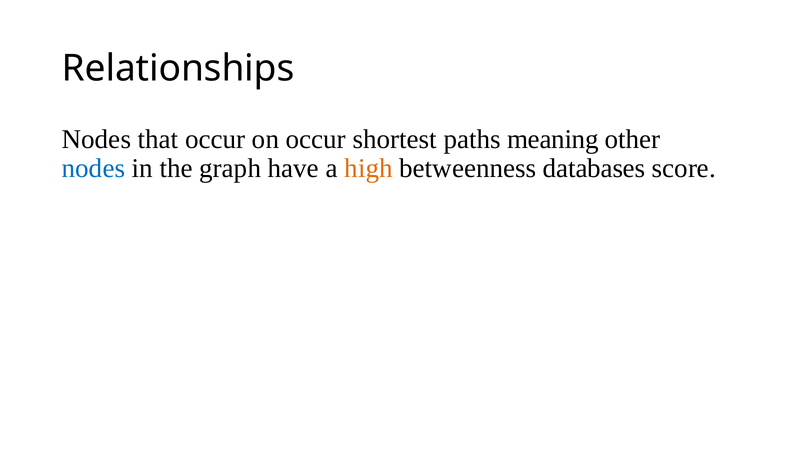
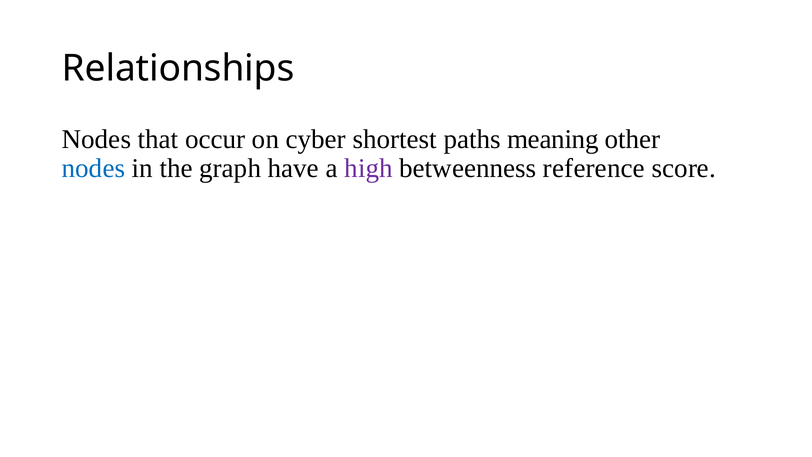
on occur: occur -> cyber
high colour: orange -> purple
databases: databases -> reference
